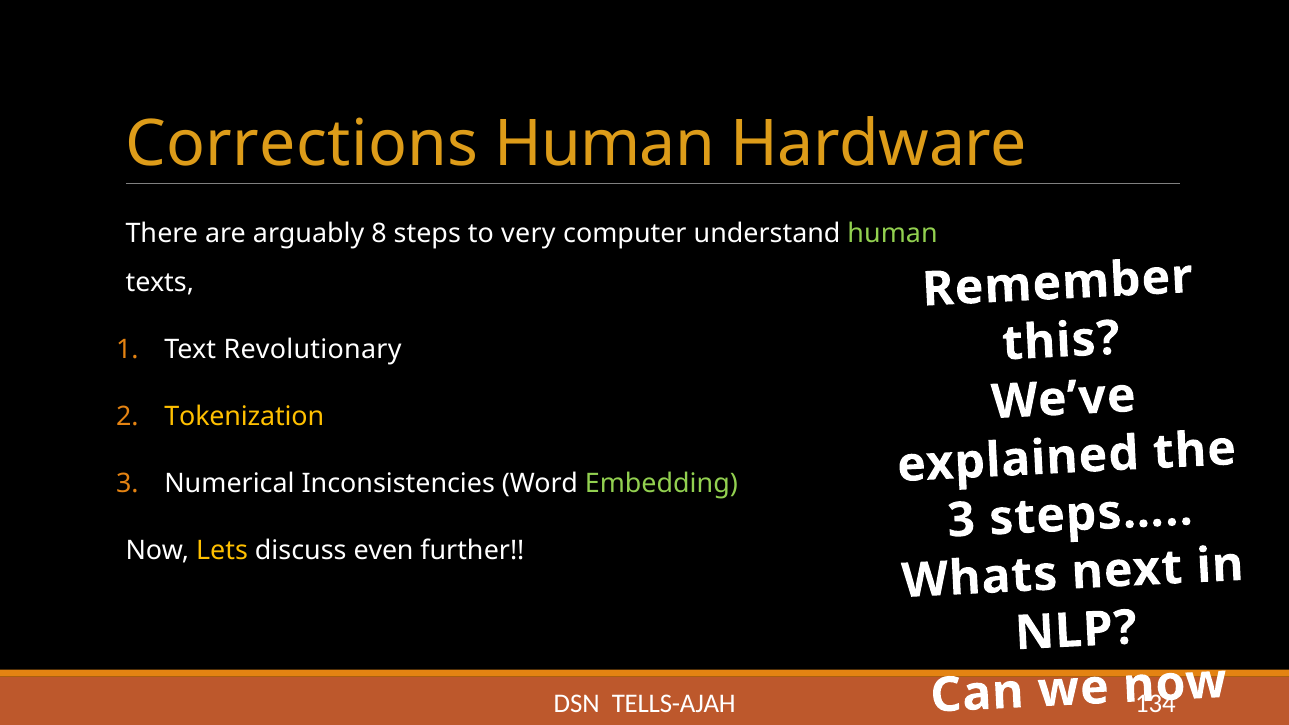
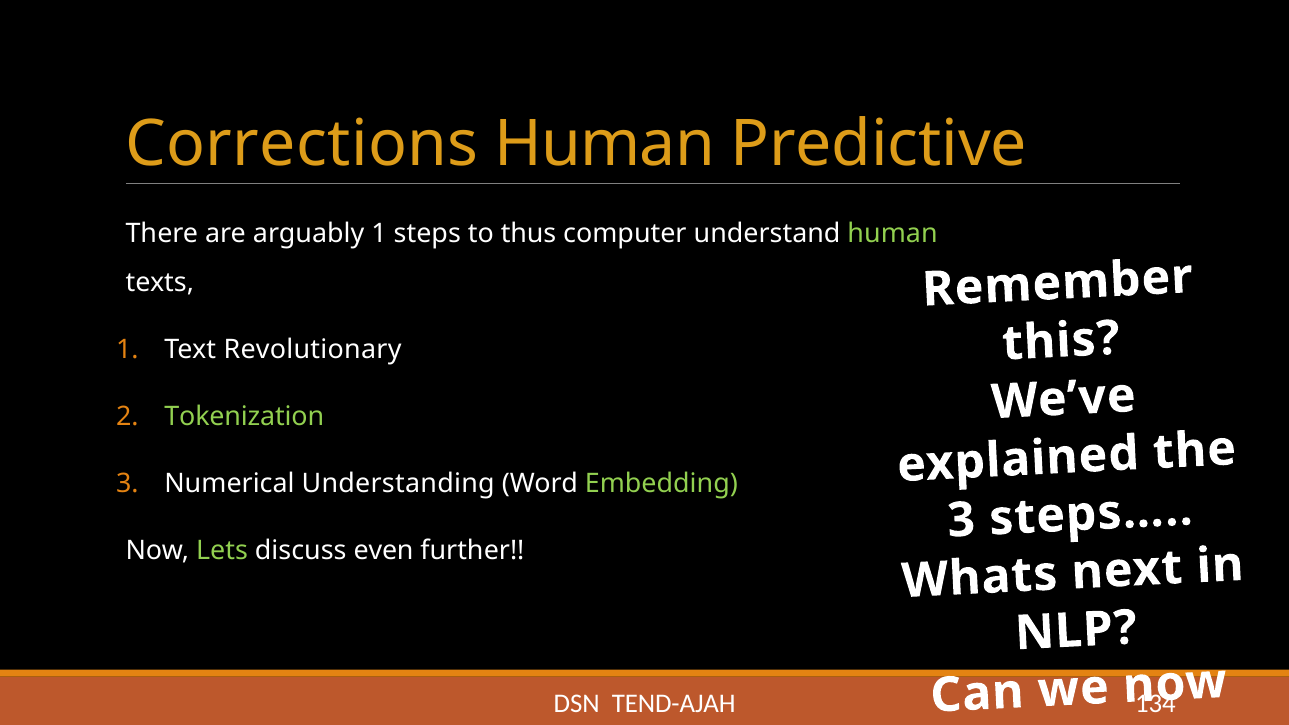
Hardware: Hardware -> Predictive
arguably 8: 8 -> 1
very: very -> thus
Tokenization colour: yellow -> light green
Inconsistencies: Inconsistencies -> Understanding
Lets colour: yellow -> light green
TELLS-AJAH: TELLS-AJAH -> TEND-AJAH
